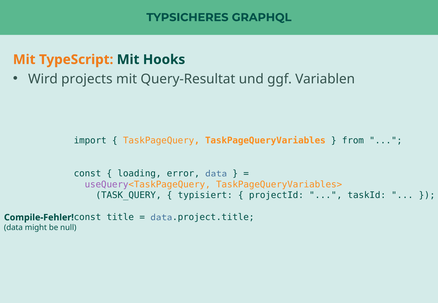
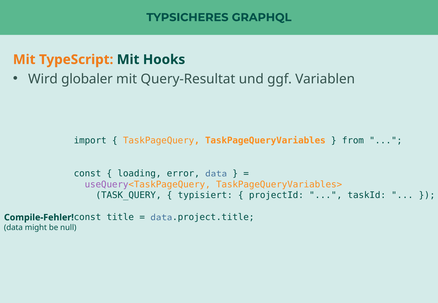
projects: projects -> globaler
